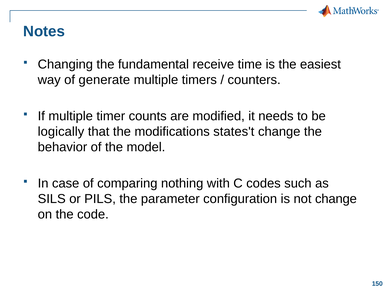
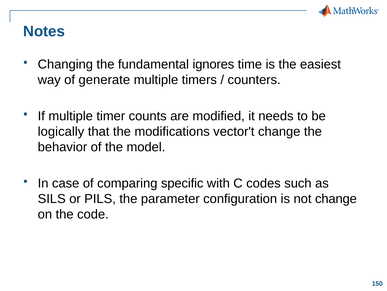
receive: receive -> ignores
states't: states't -> vector't
nothing: nothing -> specific
